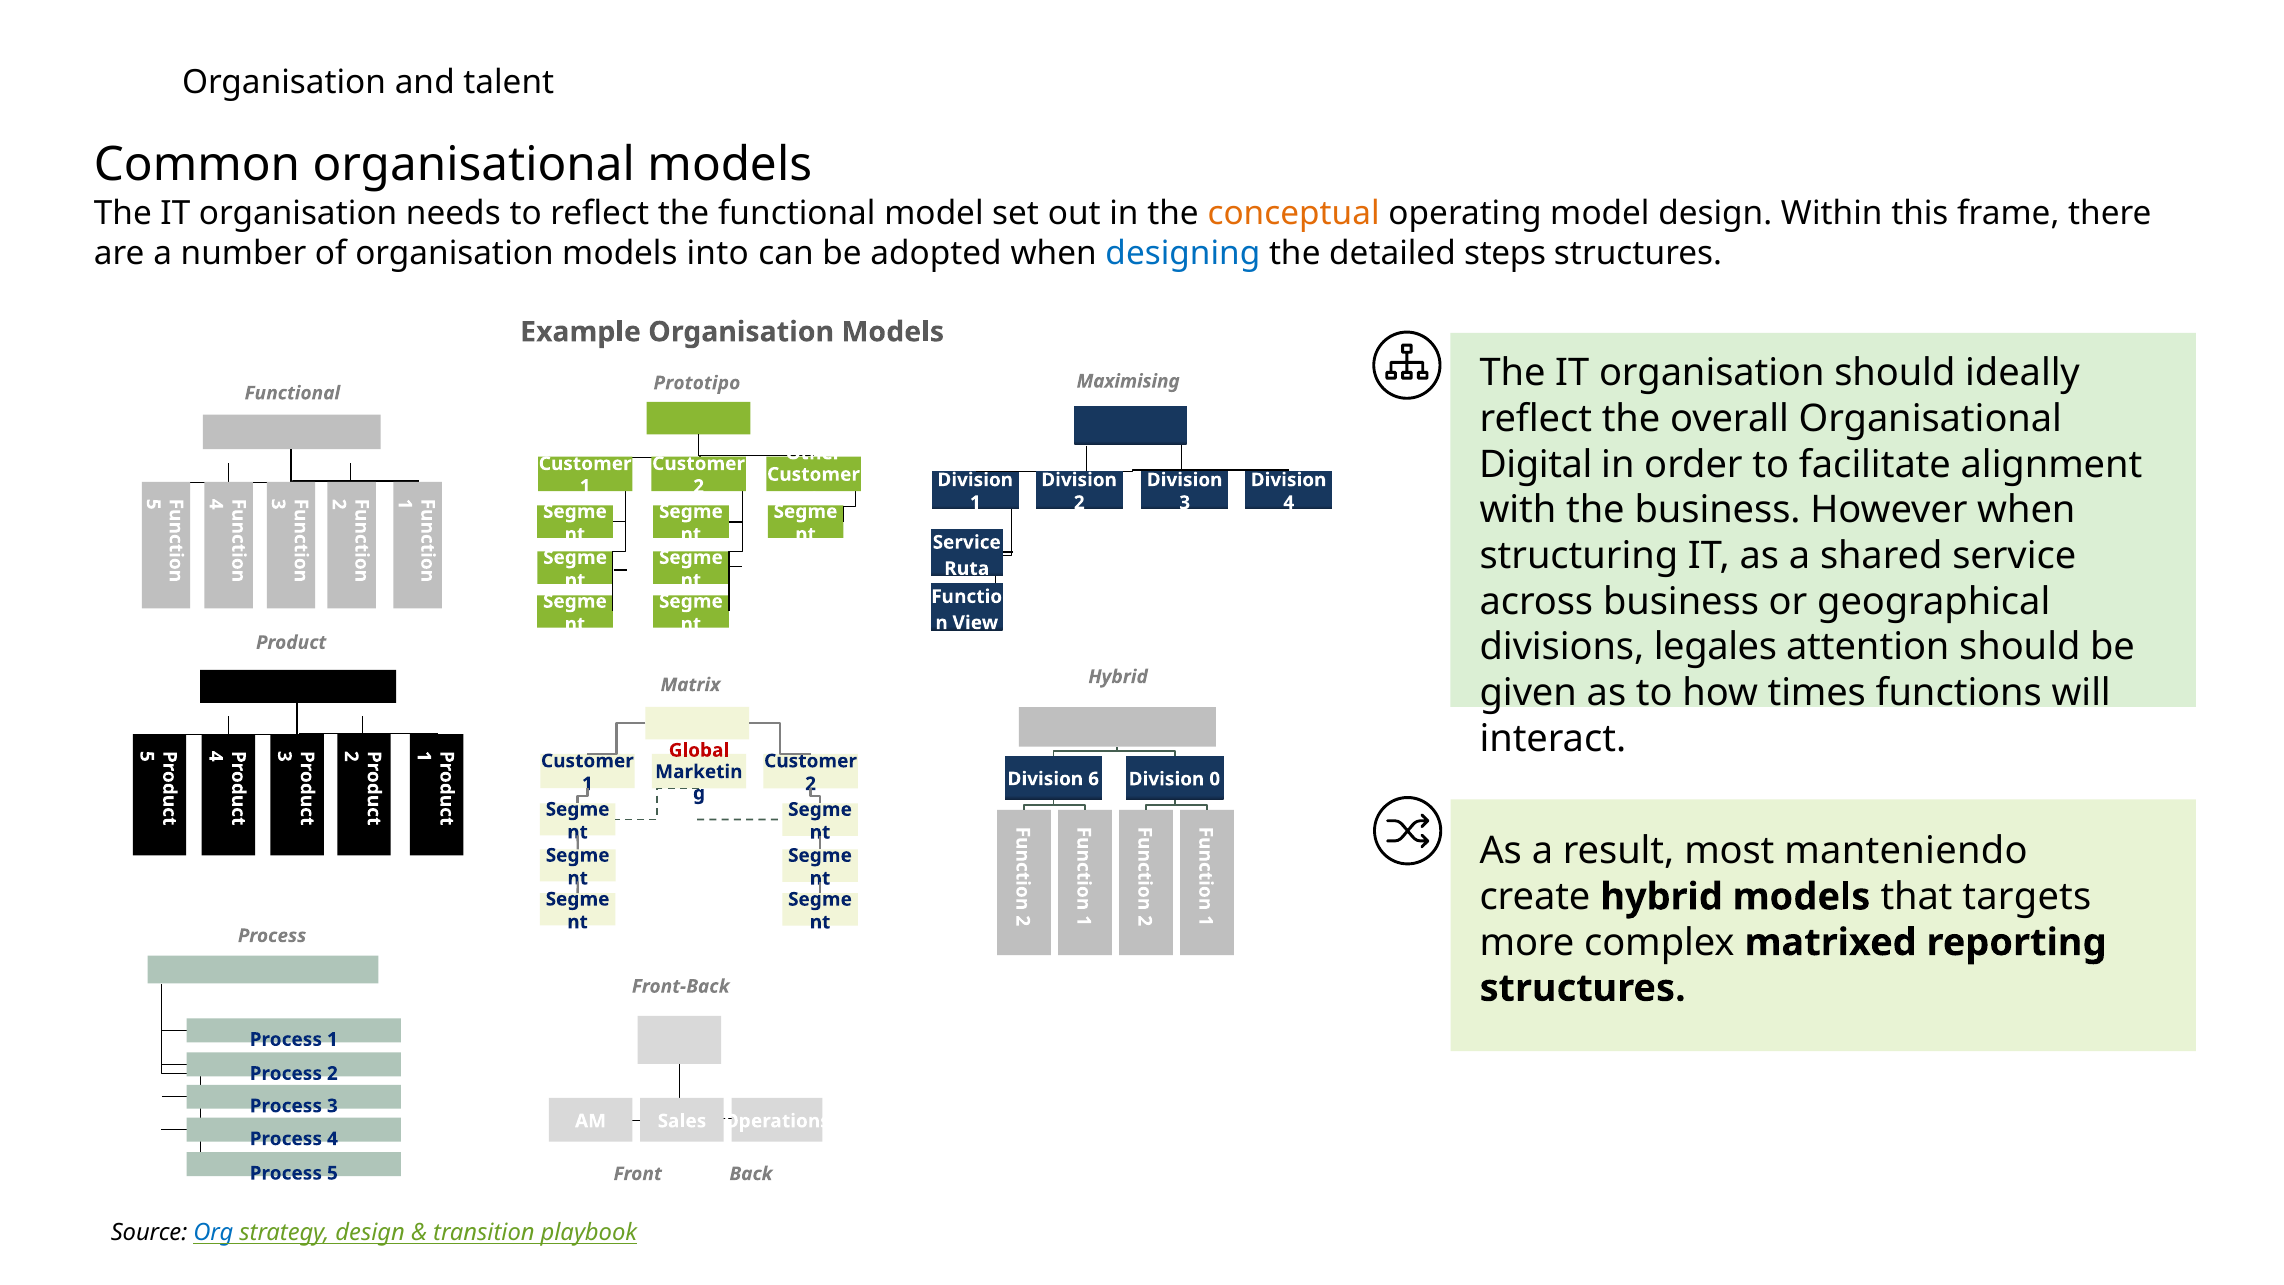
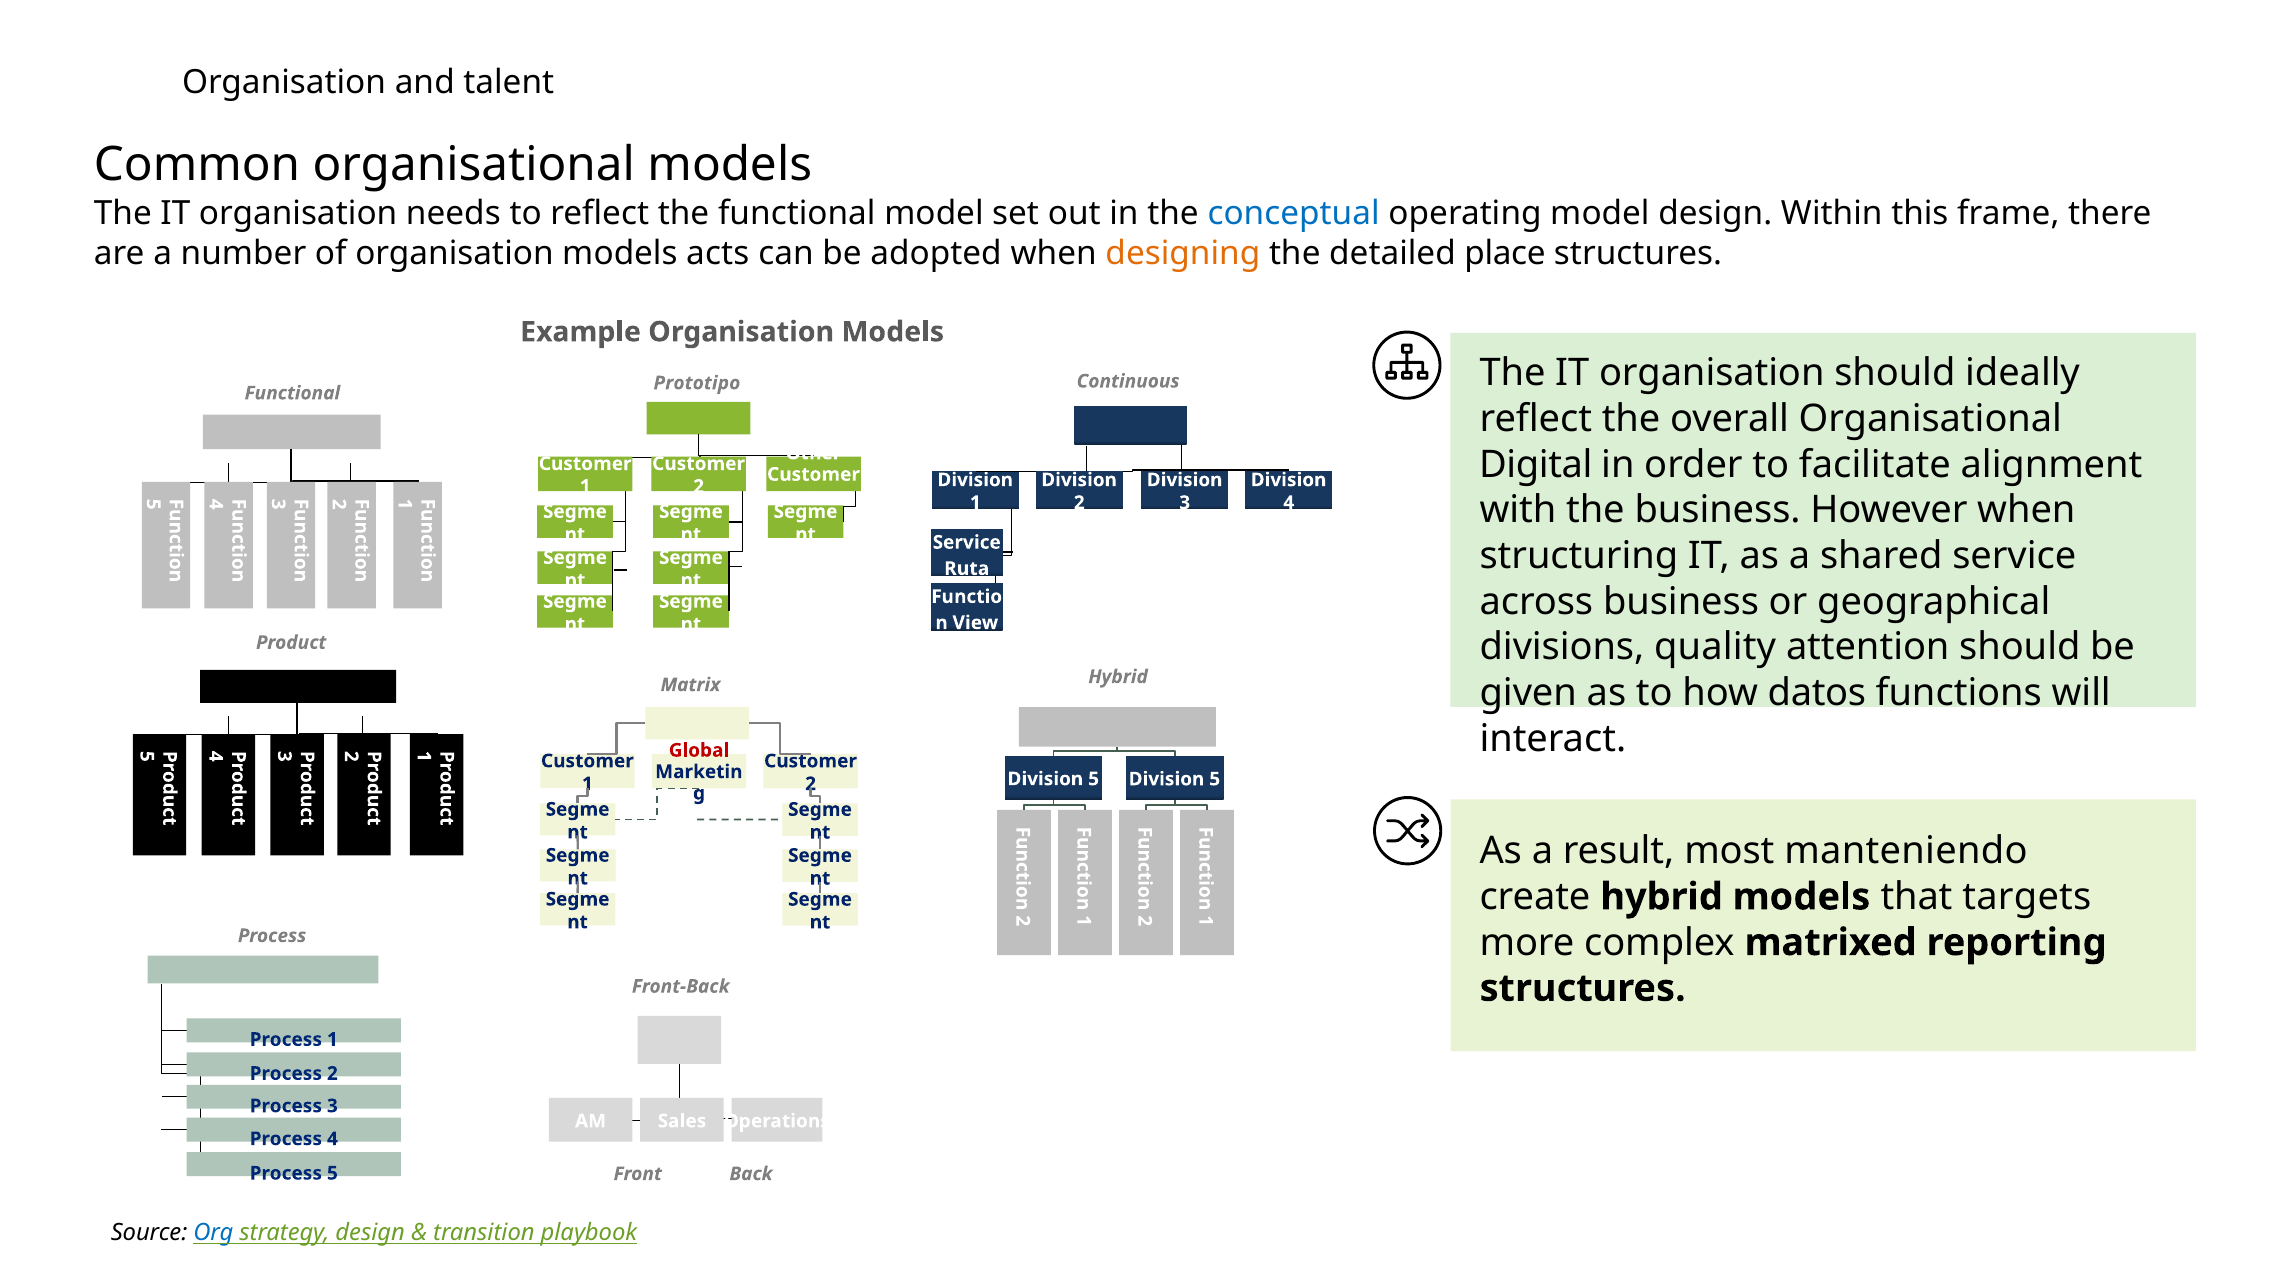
conceptual colour: orange -> blue
into: into -> acts
designing colour: blue -> orange
steps: steps -> place
Maximising: Maximising -> Continuous
legales: legales -> quality
times: times -> datos
6 at (1094, 779): 6 -> 5
0 at (1215, 779): 0 -> 5
